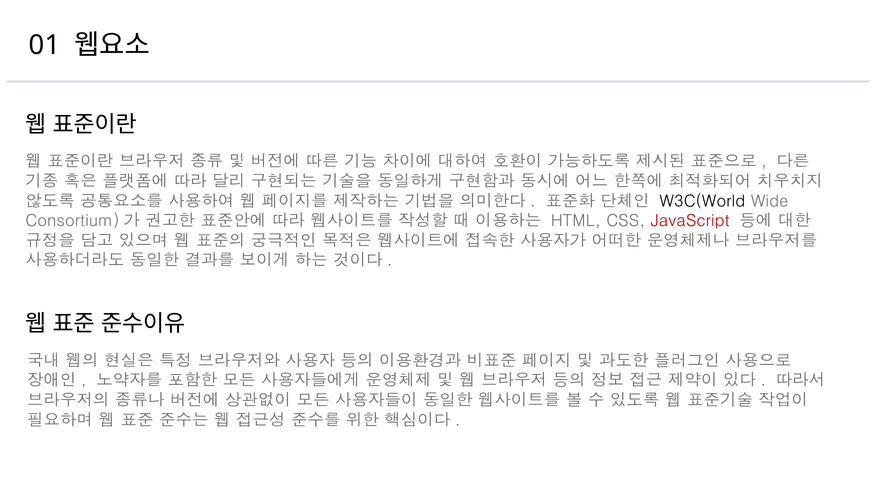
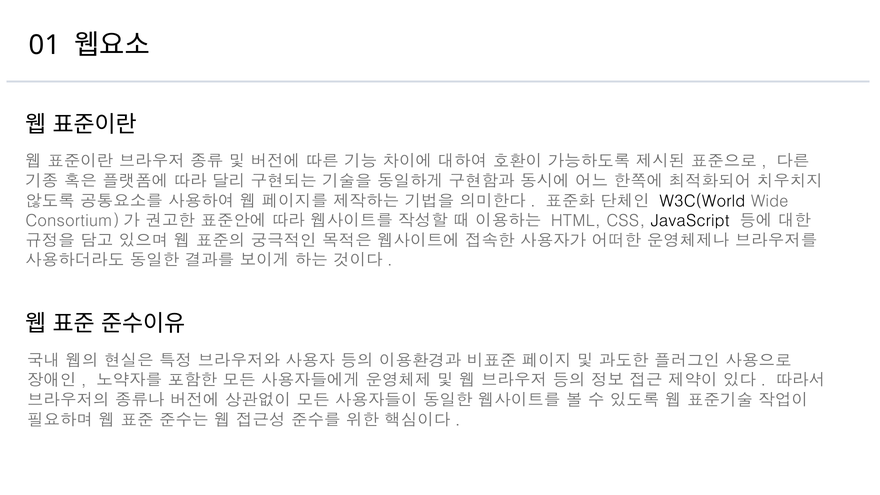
JavaScript colour: red -> black
